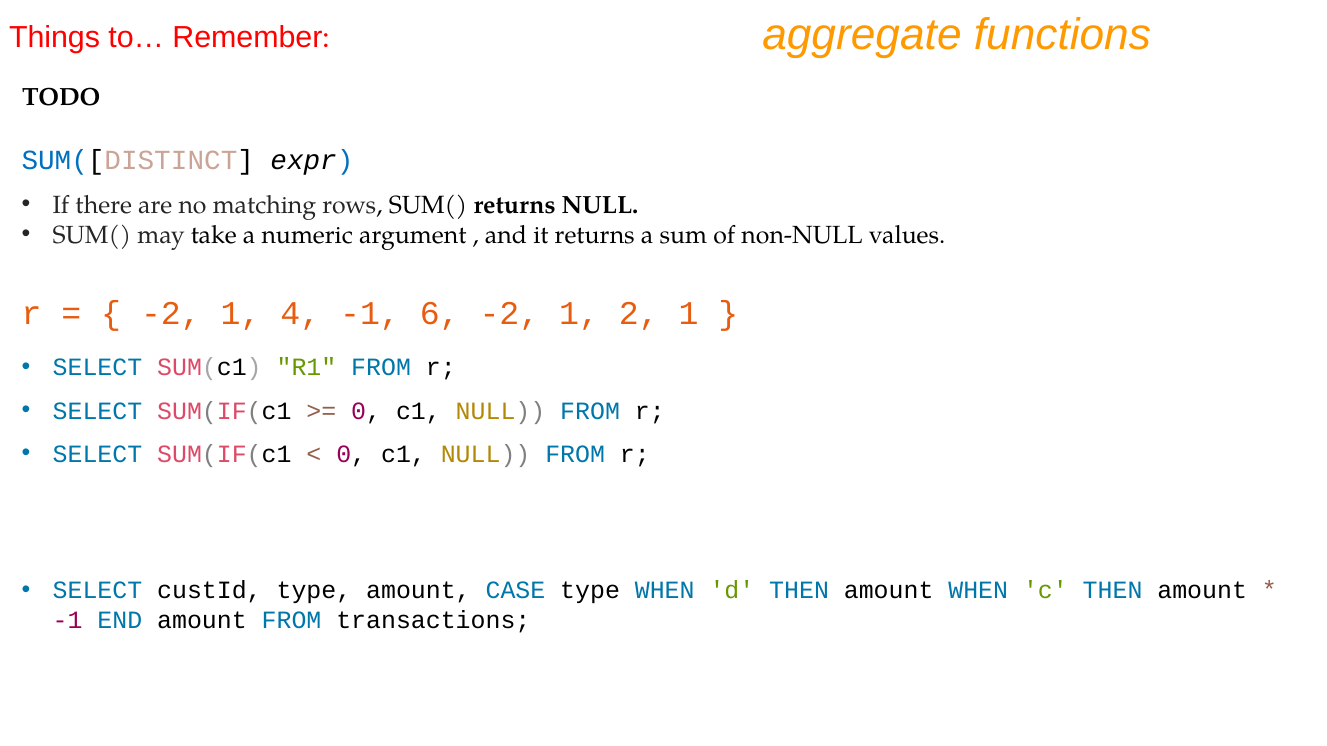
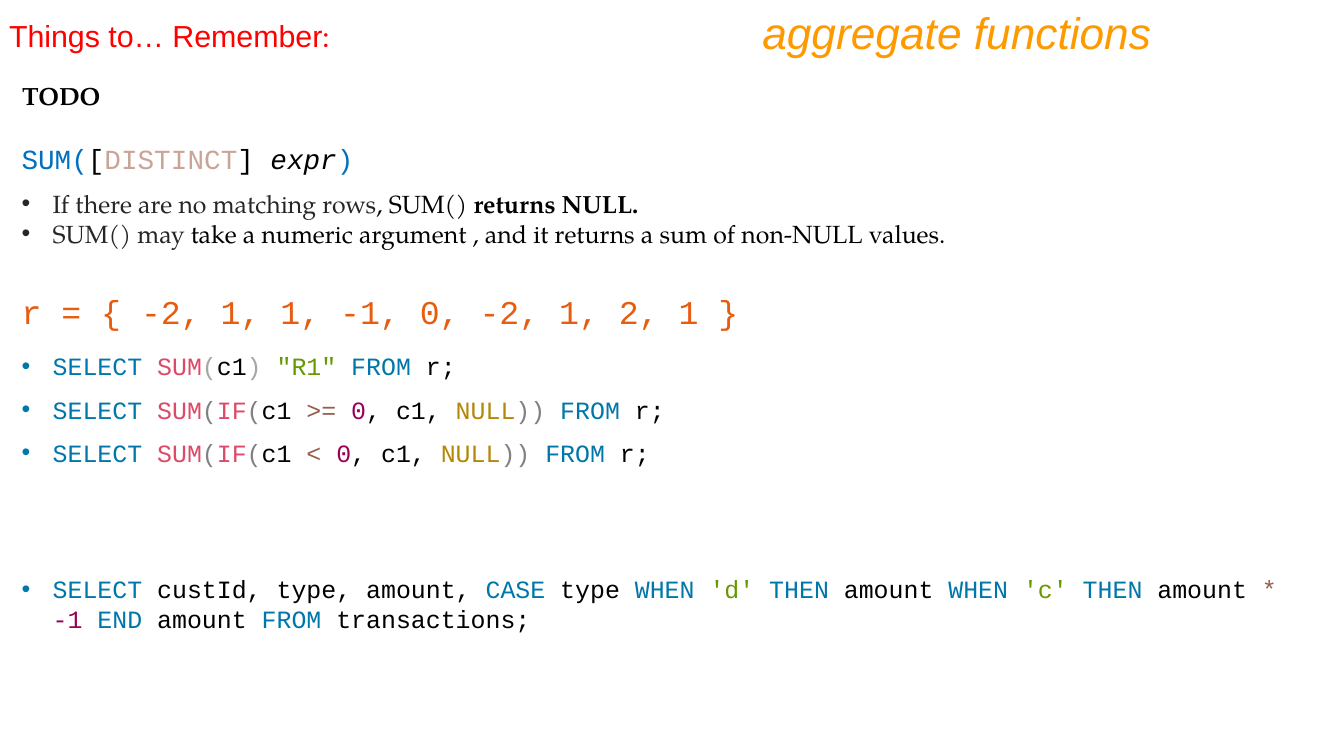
1 4: 4 -> 1
-1 6: 6 -> 0
